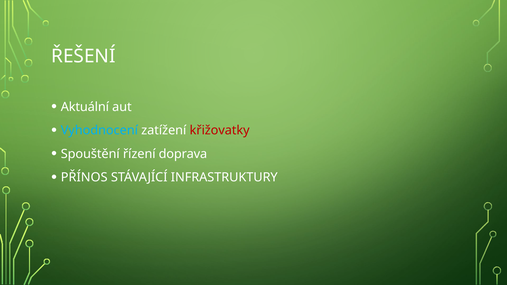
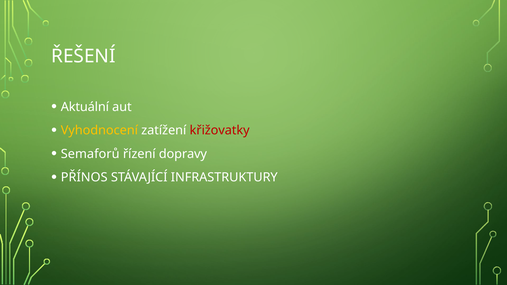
Vyhodnocení colour: light blue -> yellow
Spouštění: Spouštění -> Semaforů
doprava: doprava -> dopravy
